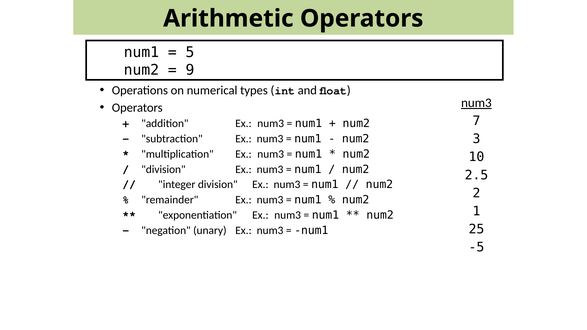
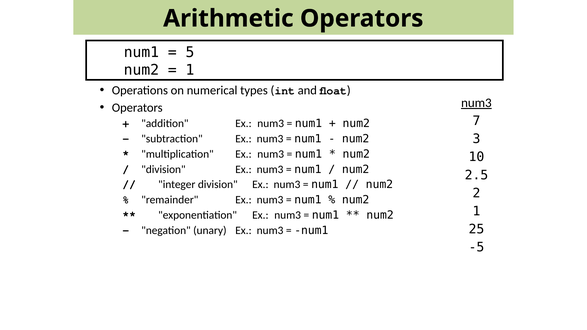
9 at (190, 70): 9 -> 1
